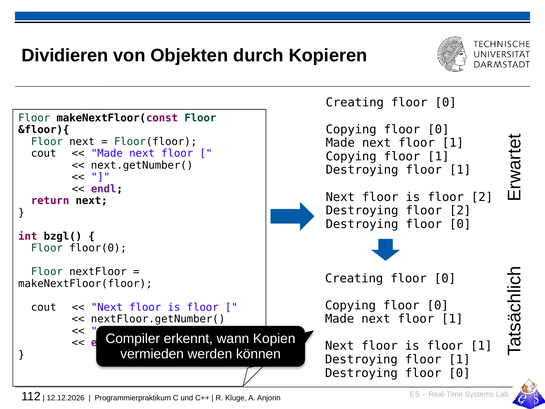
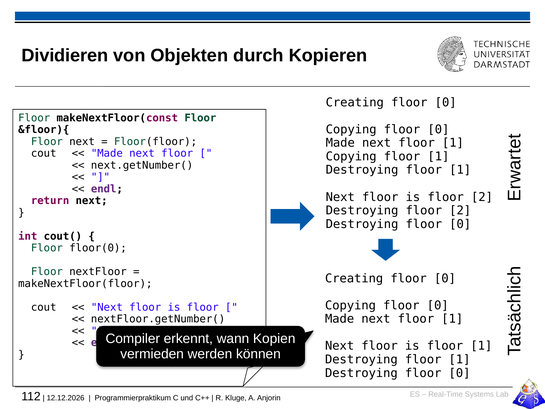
bzgl(: bzgl( -> cout(
